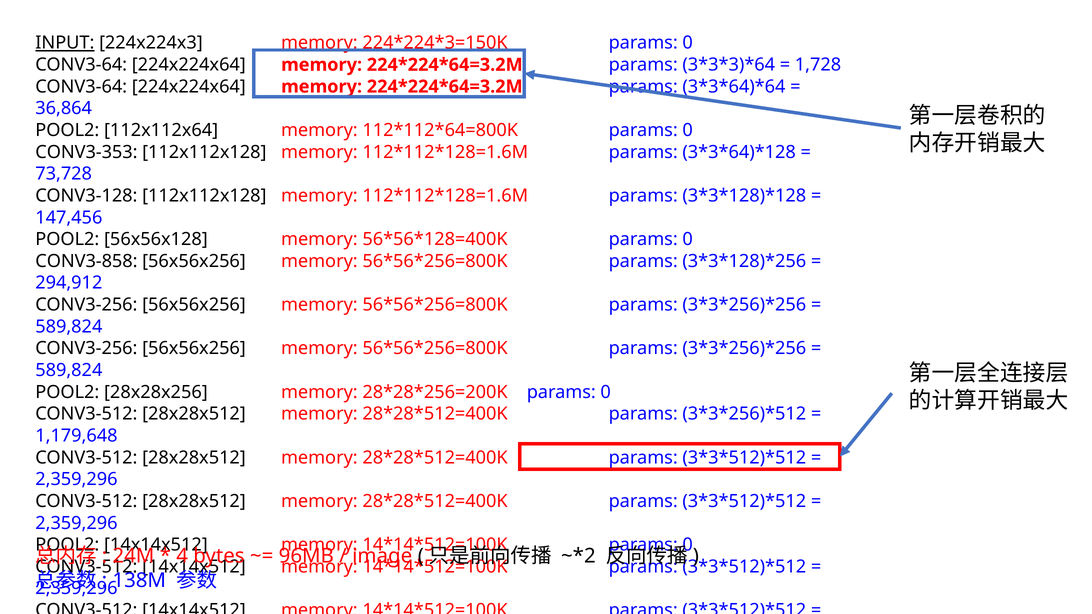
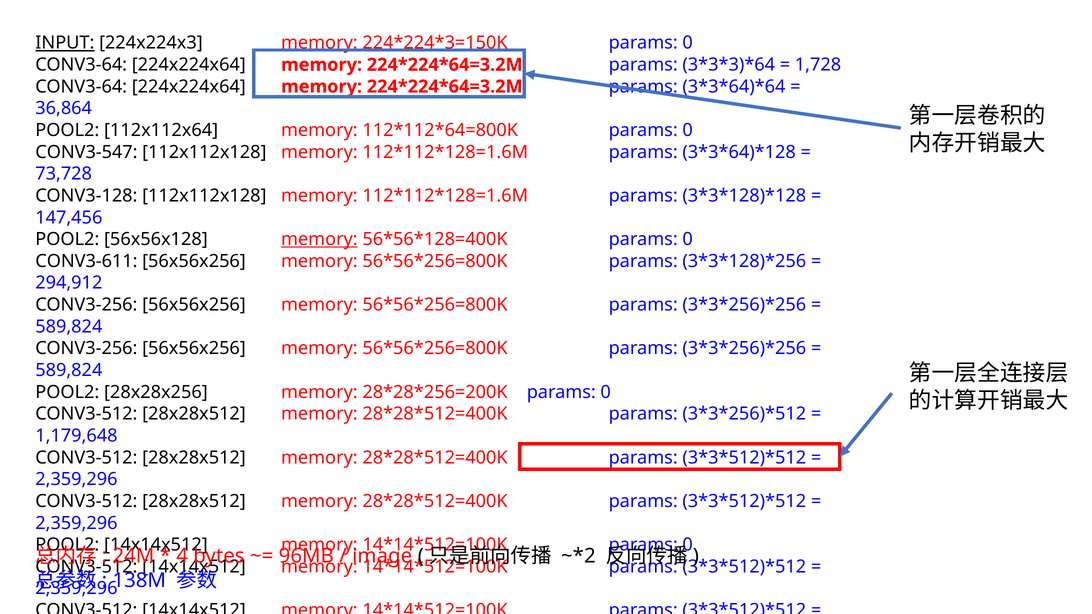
CONV3-353: CONV3-353 -> CONV3-547
memory at (319, 239) underline: none -> present
CONV3-858: CONV3-858 -> CONV3-611
